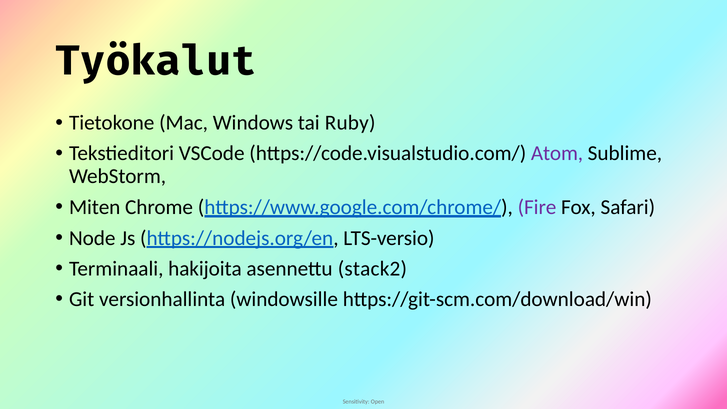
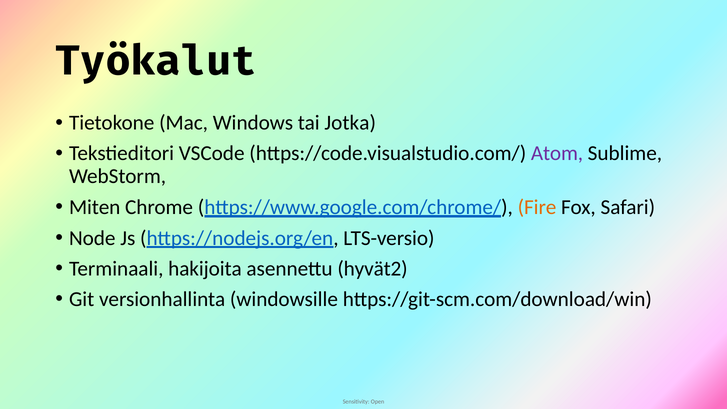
Ruby: Ruby -> Jotka
Fire colour: purple -> orange
stack2: stack2 -> hyvät2
